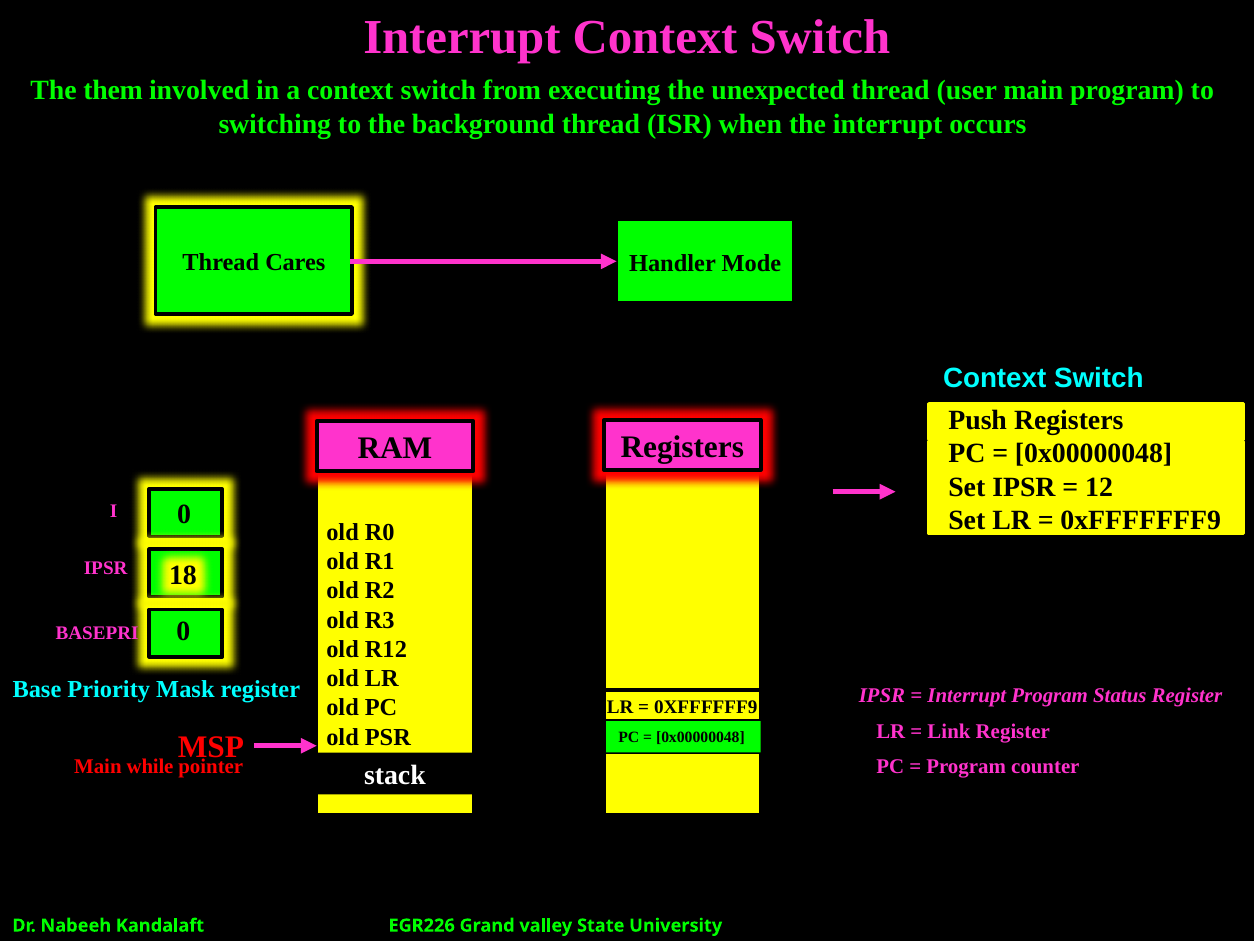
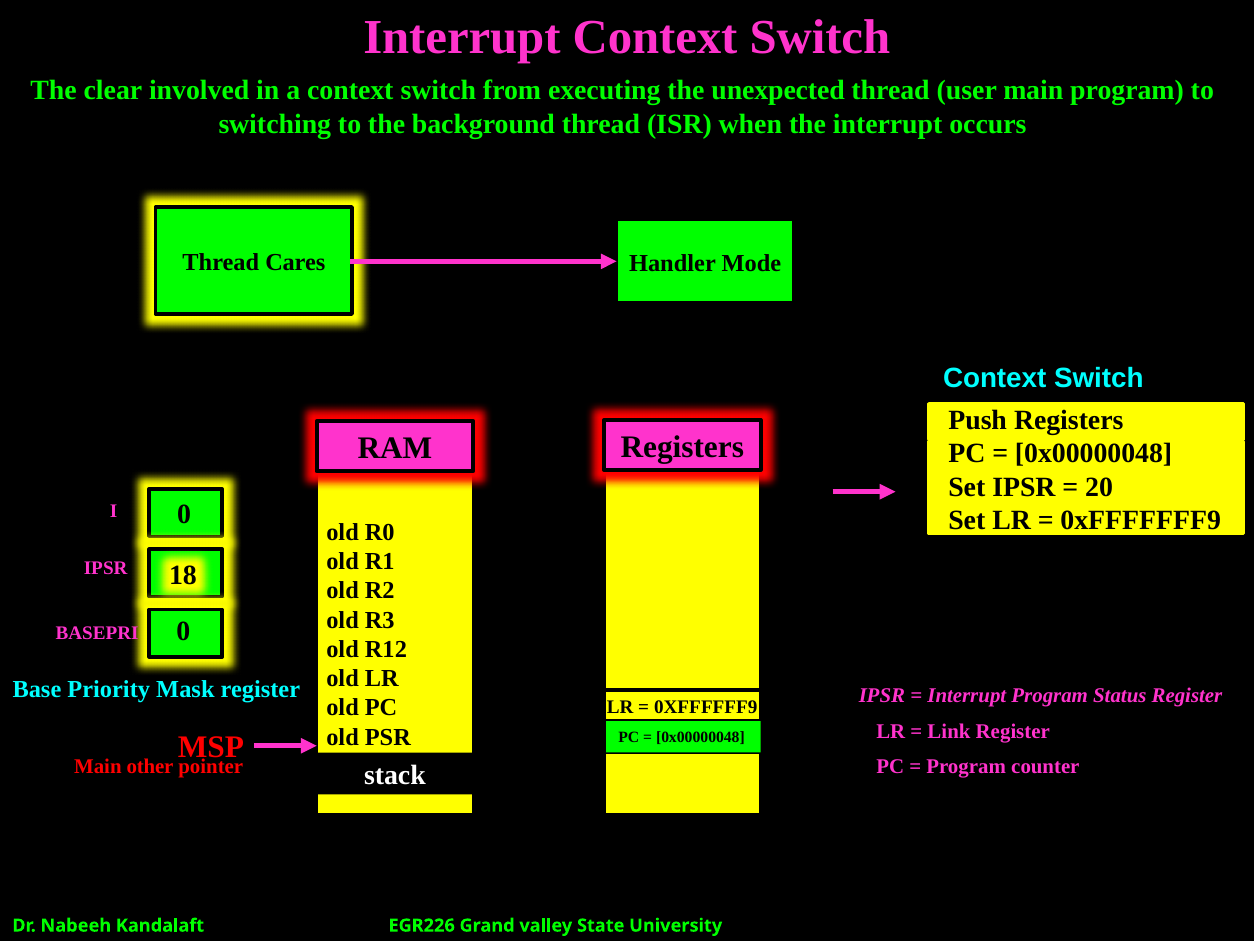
them: them -> clear
12: 12 -> 20
while: while -> other
